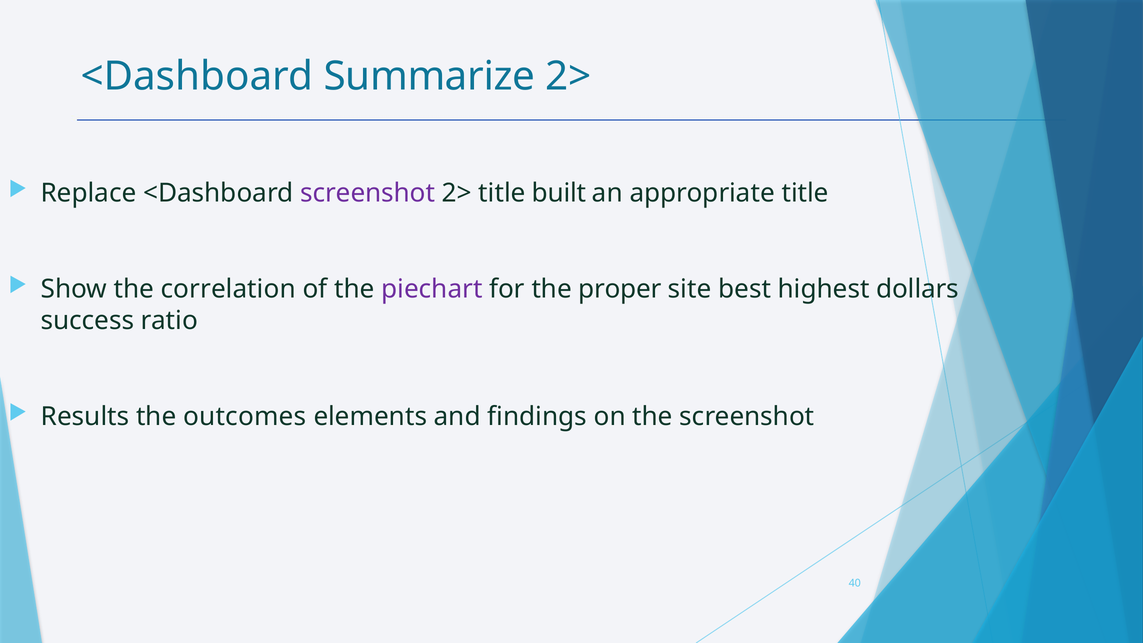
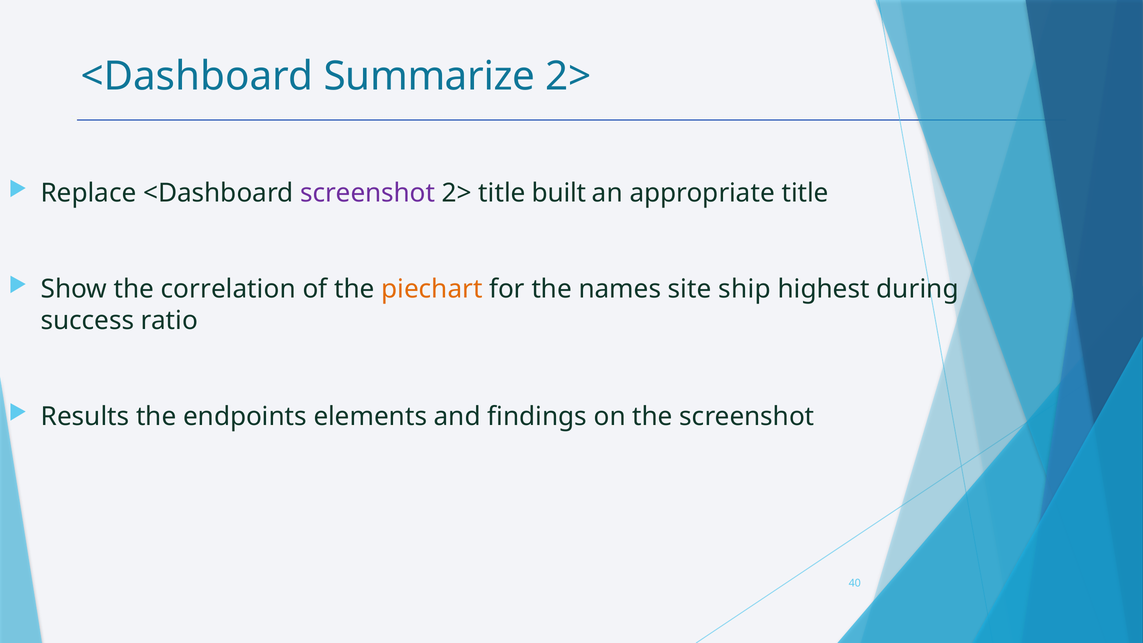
piechart colour: purple -> orange
proper: proper -> names
best: best -> ship
dollars: dollars -> during
outcomes: outcomes -> endpoints
